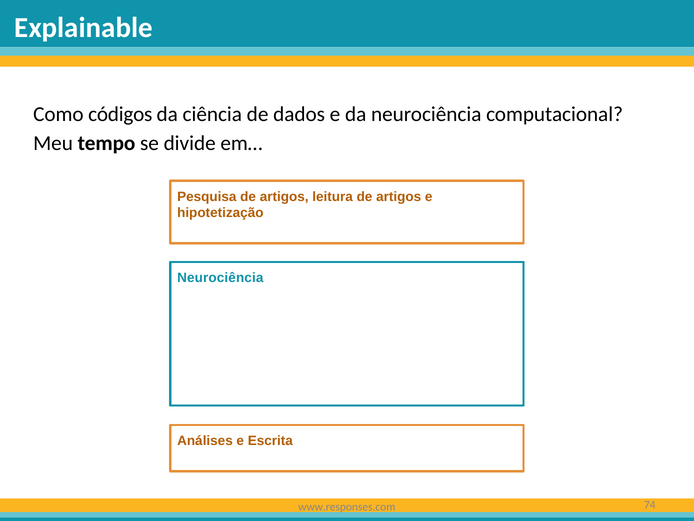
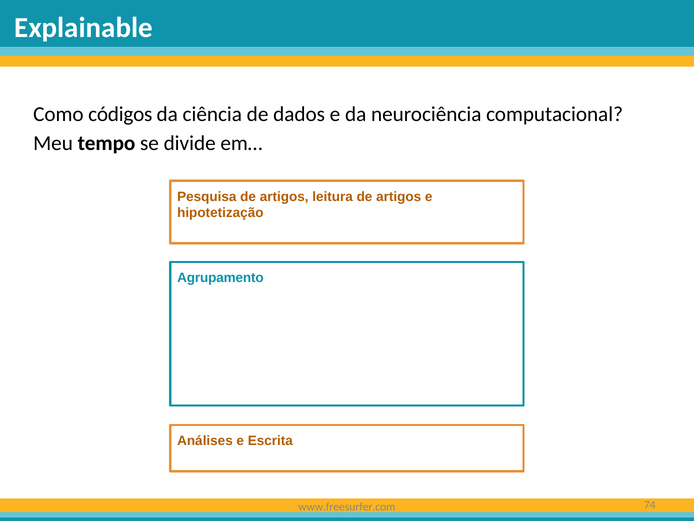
Neurociência at (220, 278): Neurociência -> Agrupamento
www.responses.com: www.responses.com -> www.freesurfer.com
